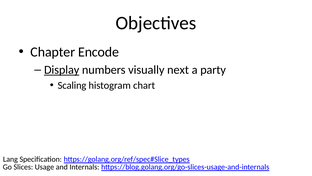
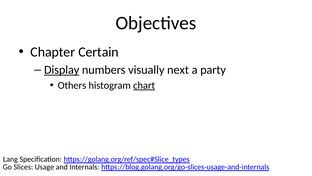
Encode: Encode -> Certain
Scaling: Scaling -> Others
chart underline: none -> present
